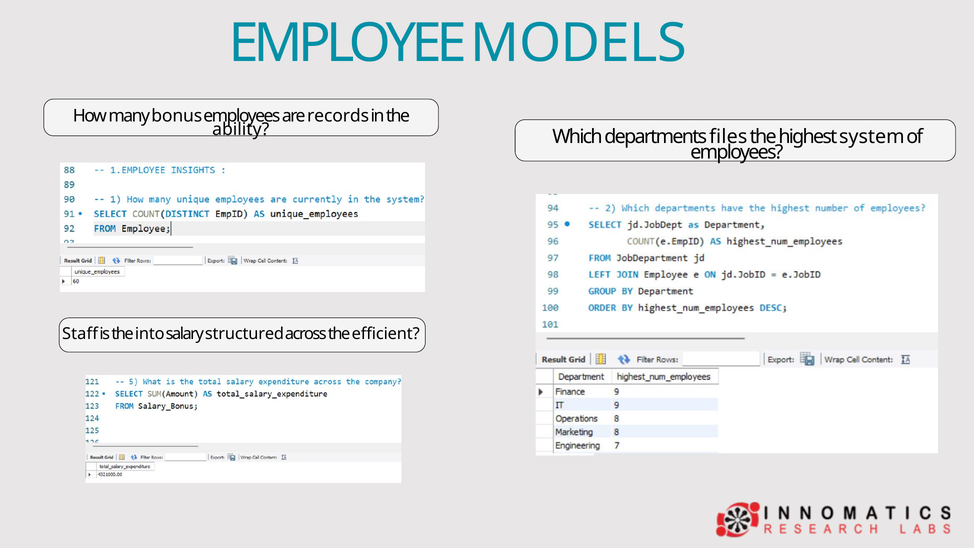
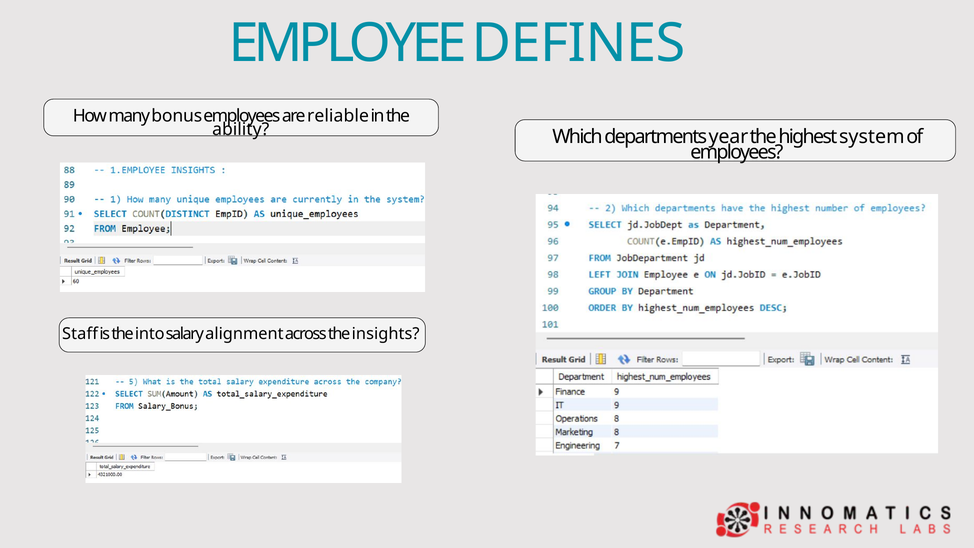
MODELS: MODELS -> DEFINES
records: records -> reliable
files: files -> year
structured: structured -> alignment
efficient: efficient -> insights
